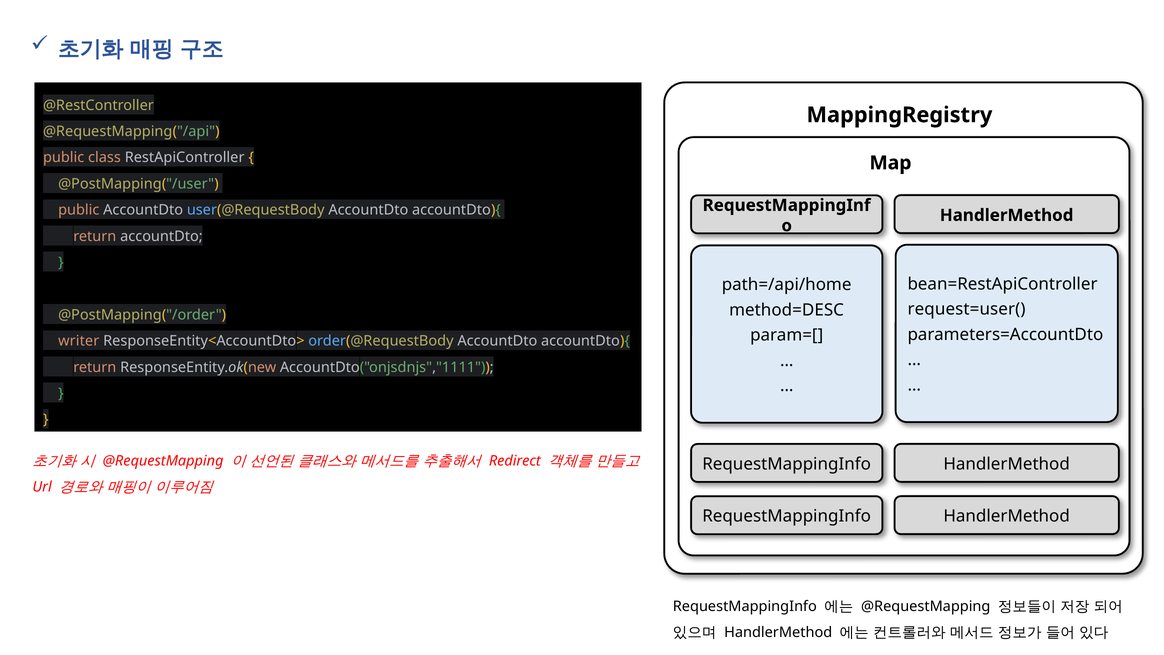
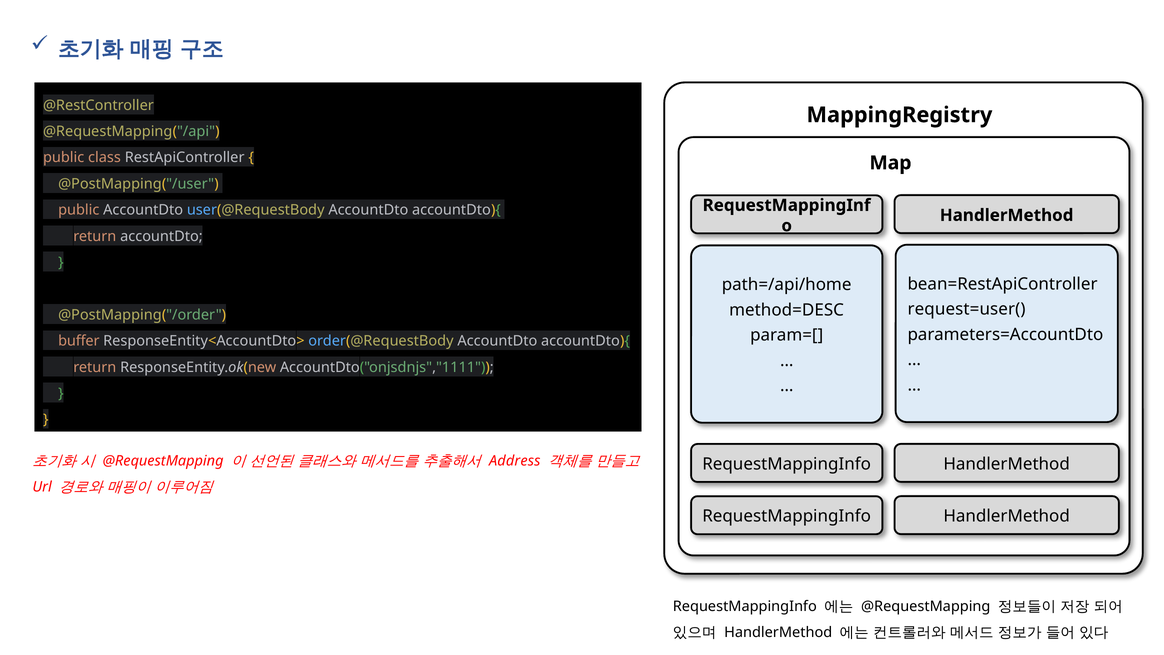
writer: writer -> buffer
Redirect: Redirect -> Address
